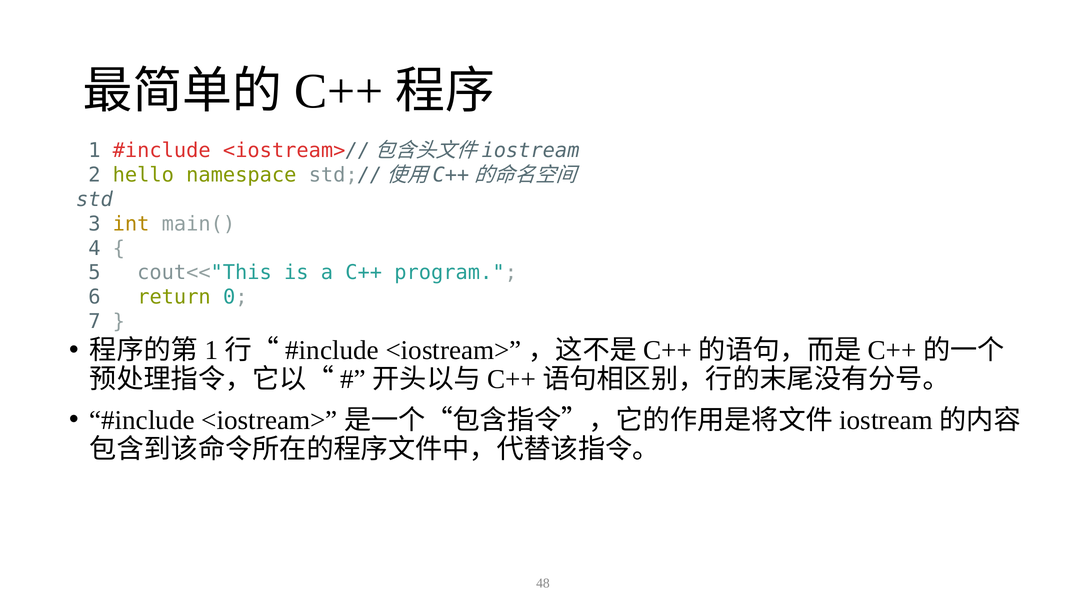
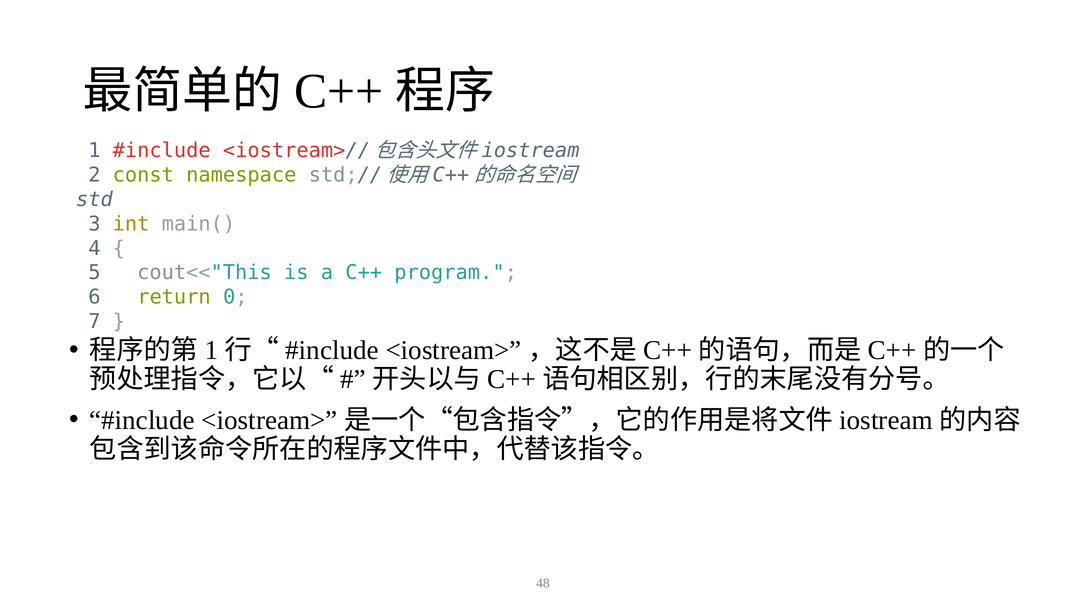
hello: hello -> const
